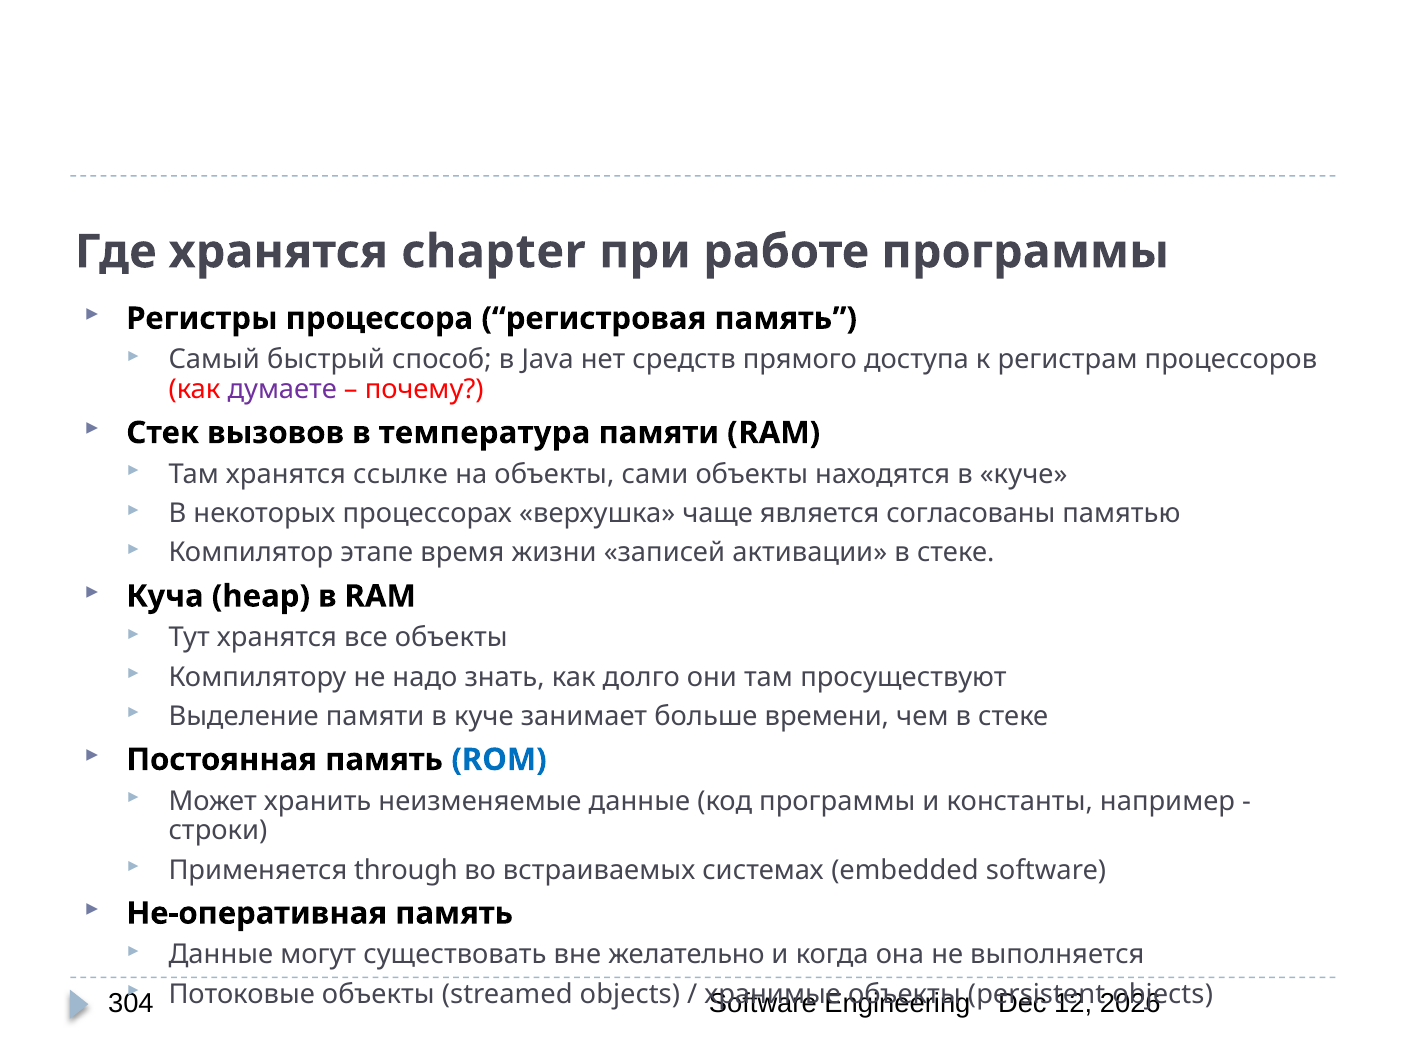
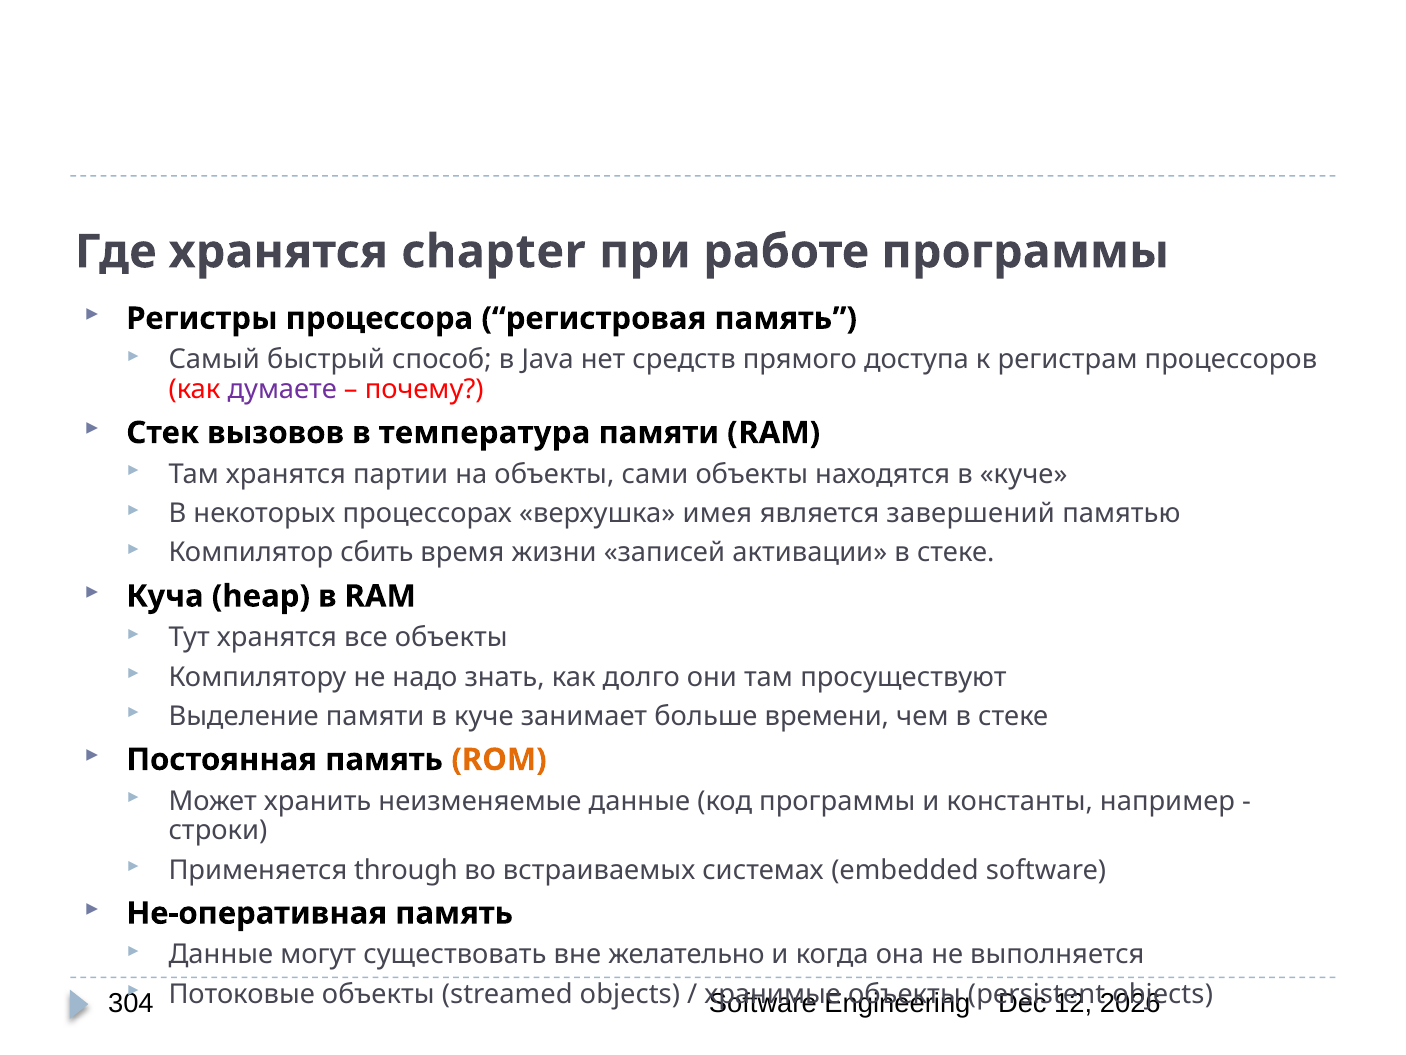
ссылке: ссылке -> партии
чаще: чаще -> имея
согласованы: согласованы -> завершений
этапе: этапе -> сбить
ROM colour: blue -> orange
